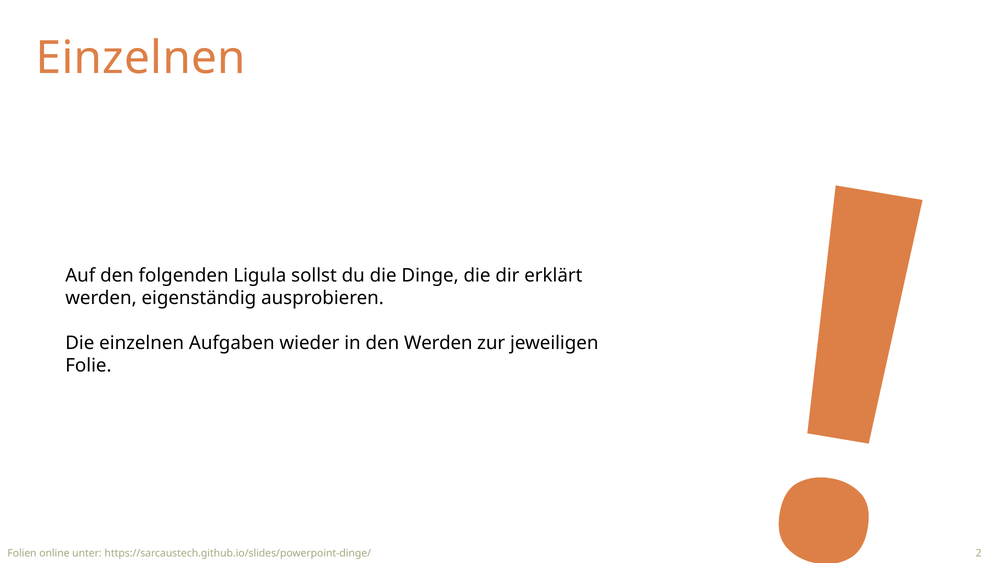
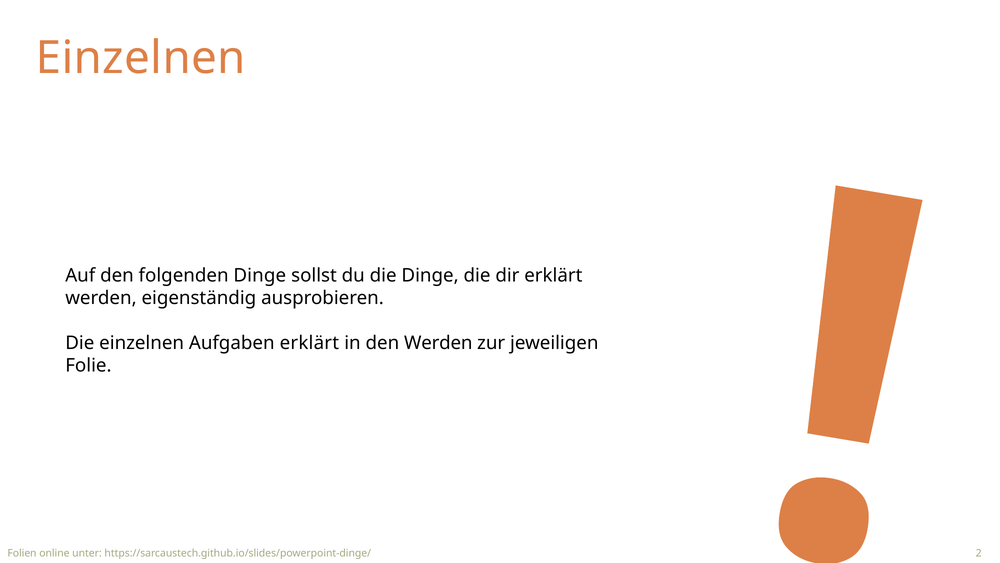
folgenden Ligula: Ligula -> Dinge
Aufgaben wieder: wieder -> erklärt
